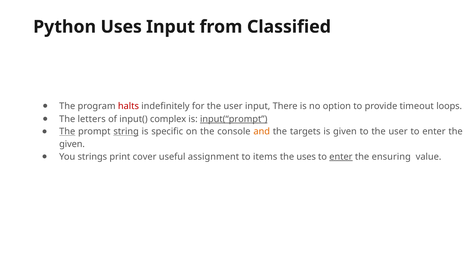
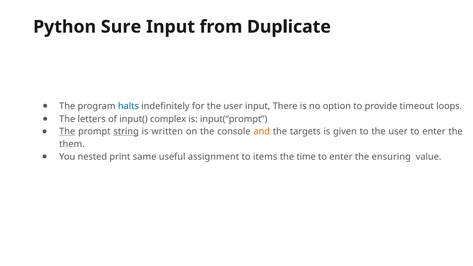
Python Uses: Uses -> Sure
Classiﬁed: Classiﬁed -> Duplicate
halts colour: red -> blue
input(“prompt underline: present -> none
specific: specific -> written
given at (72, 144): given -> them
strings: strings -> nested
cover: cover -> same
the uses: uses -> time
enter at (341, 157) underline: present -> none
